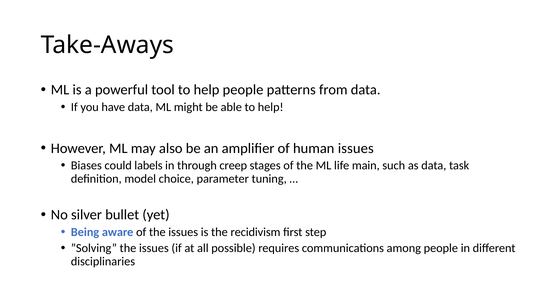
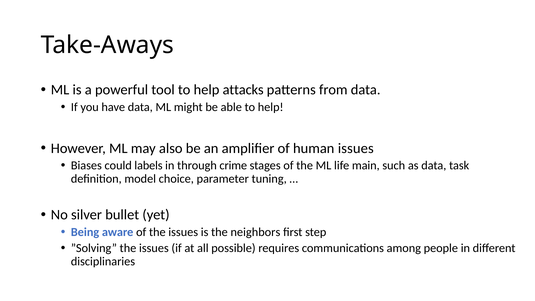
help people: people -> attacks
creep: creep -> crime
recidivism: recidivism -> neighbors
